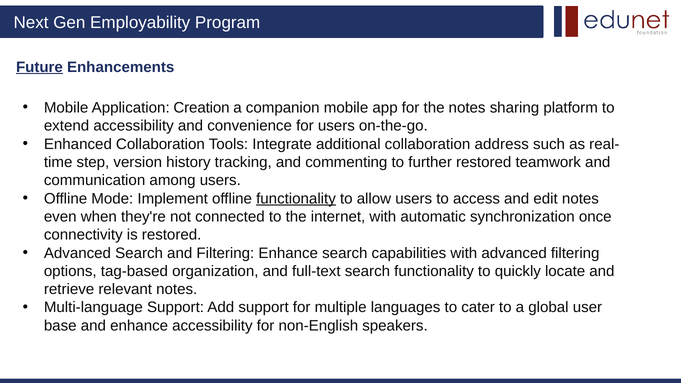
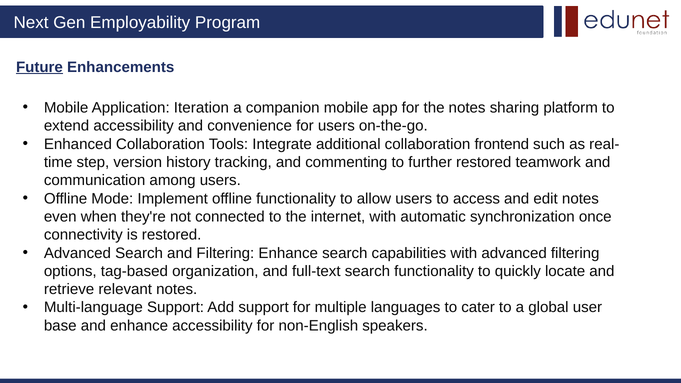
Creation: Creation -> Iteration
address: address -> frontend
functionality at (296, 199) underline: present -> none
